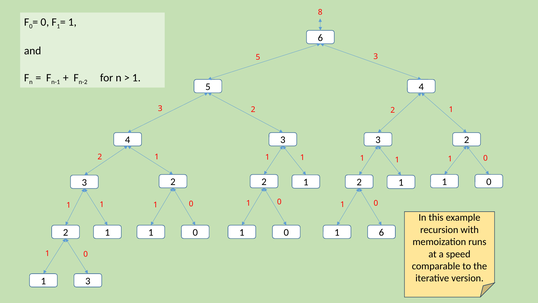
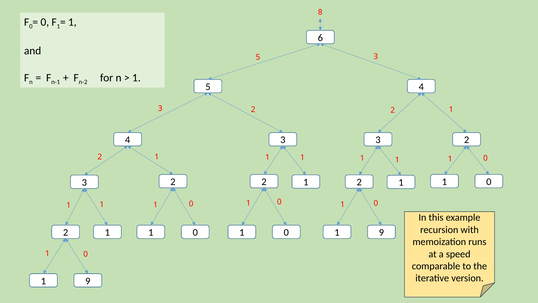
6 at (381, 232): 6 -> 9
3 at (88, 281): 3 -> 9
